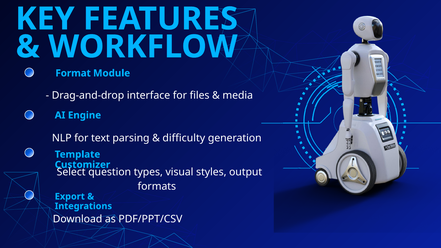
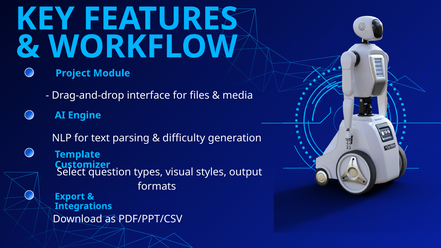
Format: Format -> Project
